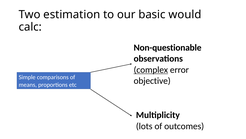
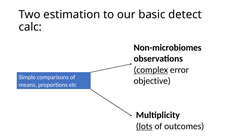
would: would -> detect
Non-questionable: Non-questionable -> Non-microbiomes
lots underline: none -> present
